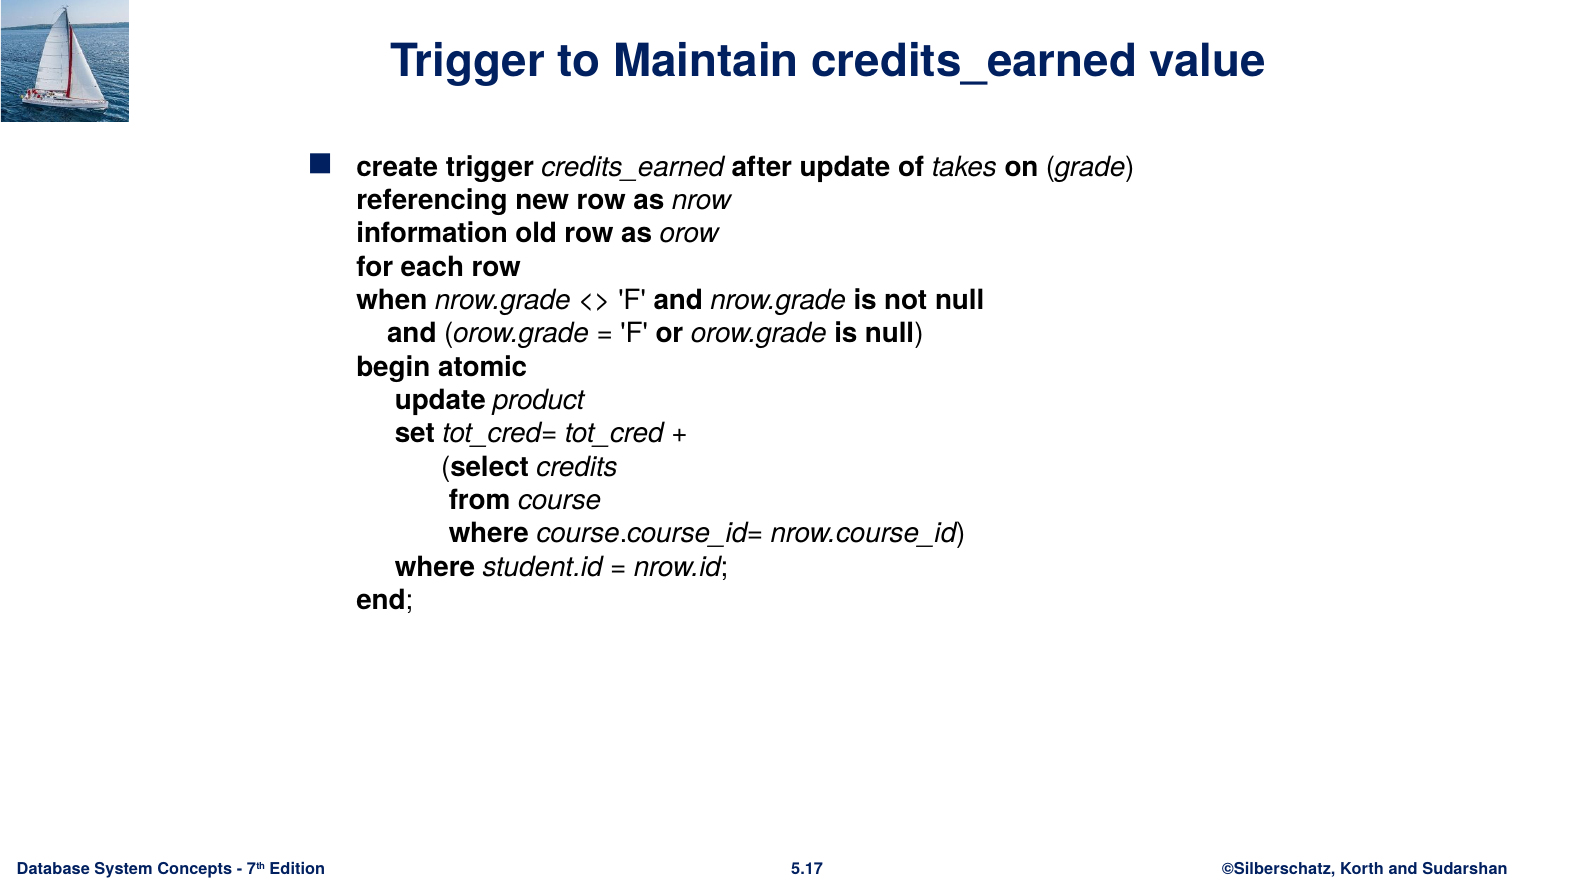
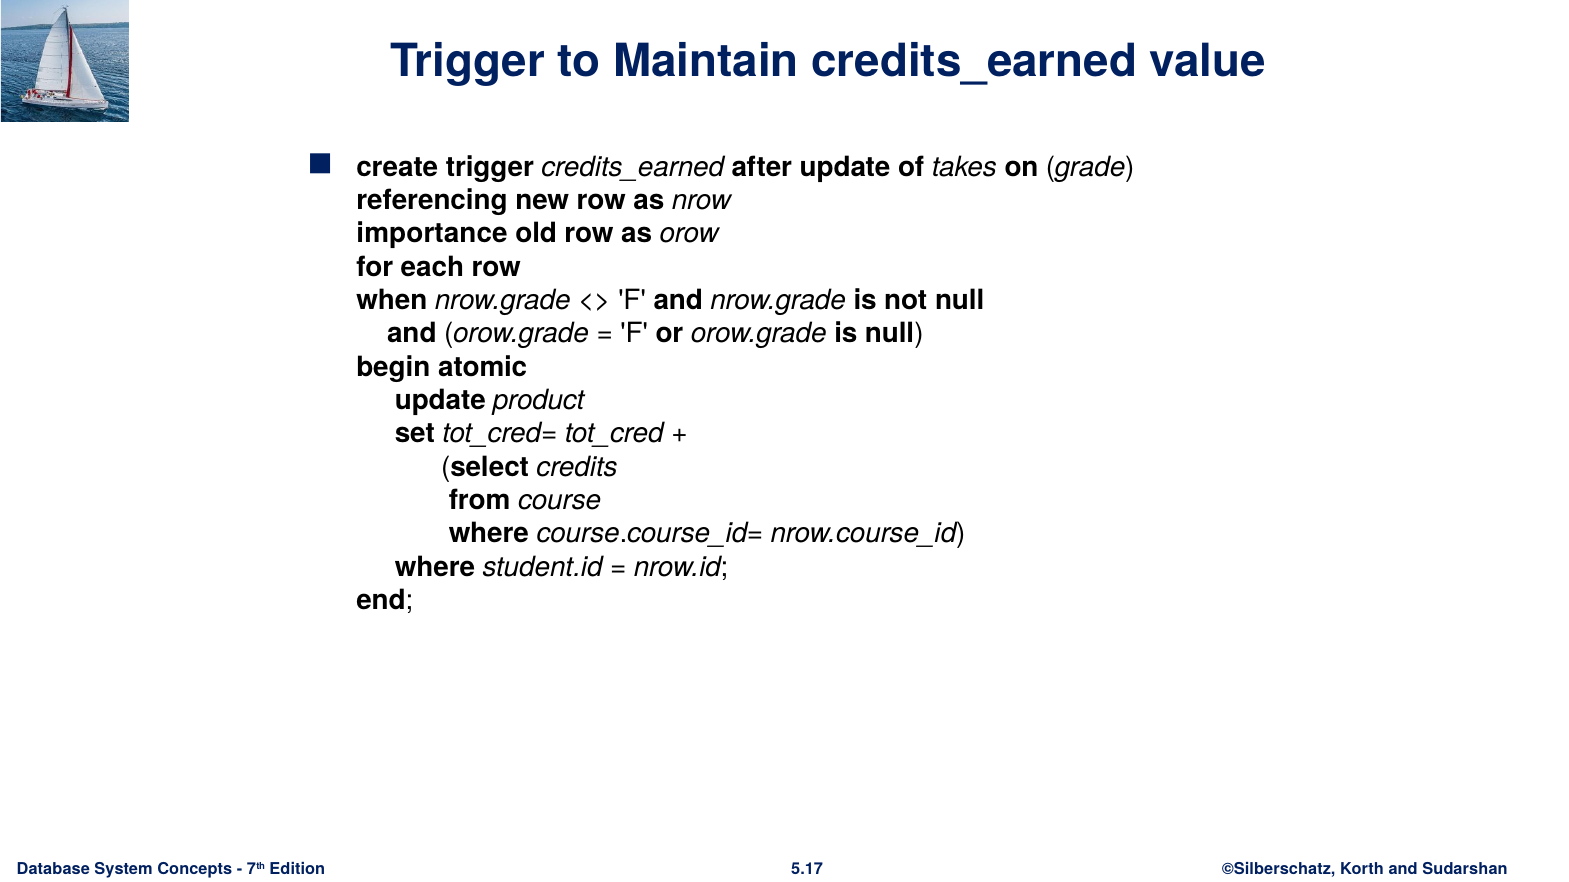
information: information -> importance
